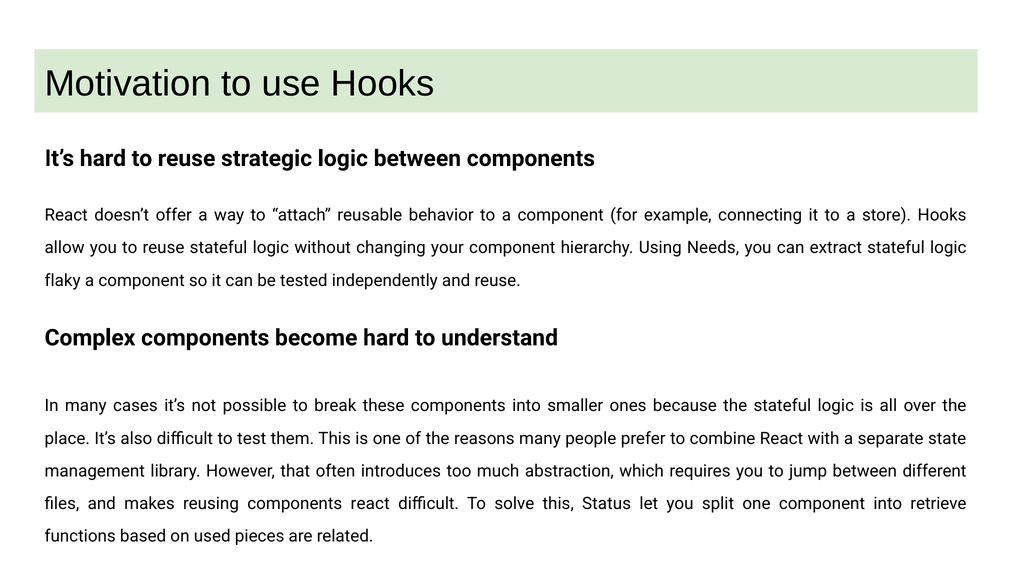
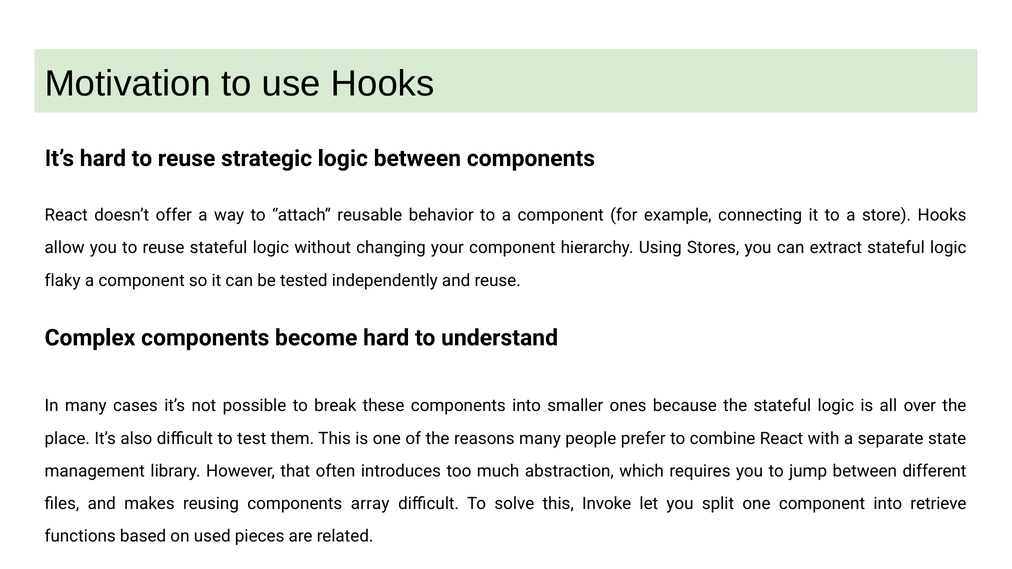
Needs: Needs -> Stores
reusing components react: react -> array
Status: Status -> Invoke
